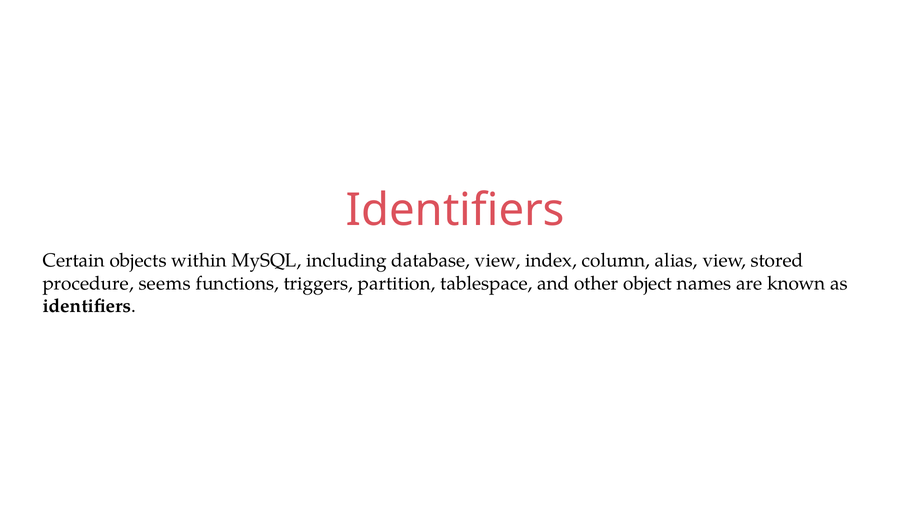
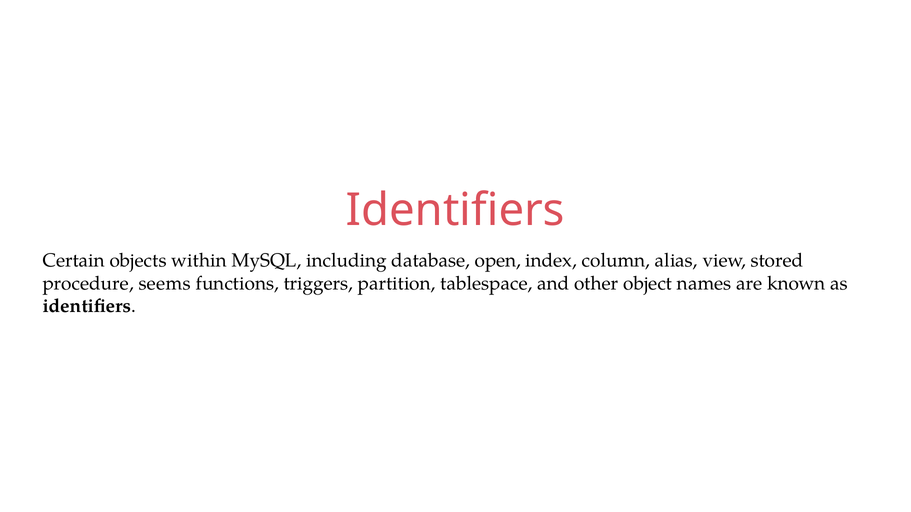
database view: view -> open
